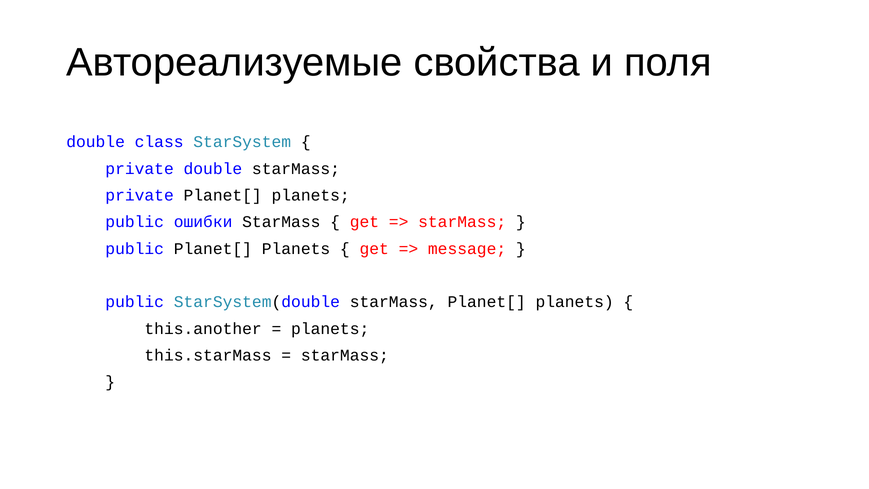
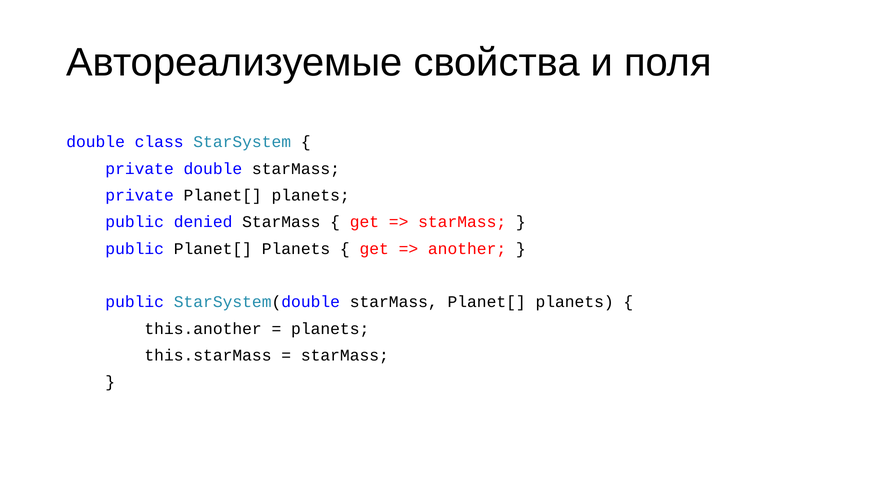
ошибки: ошибки -> denied
message: message -> another
